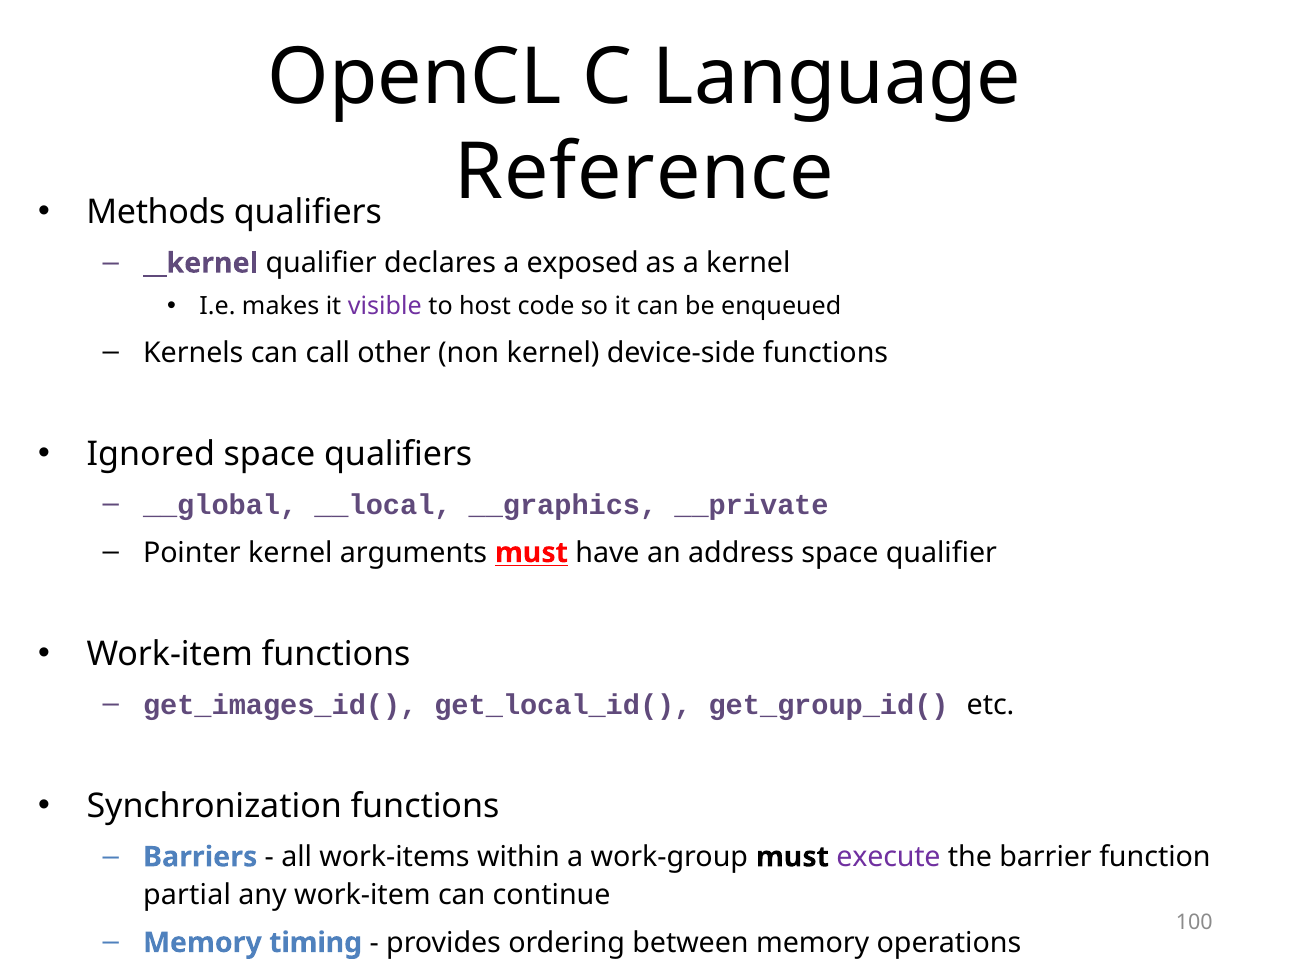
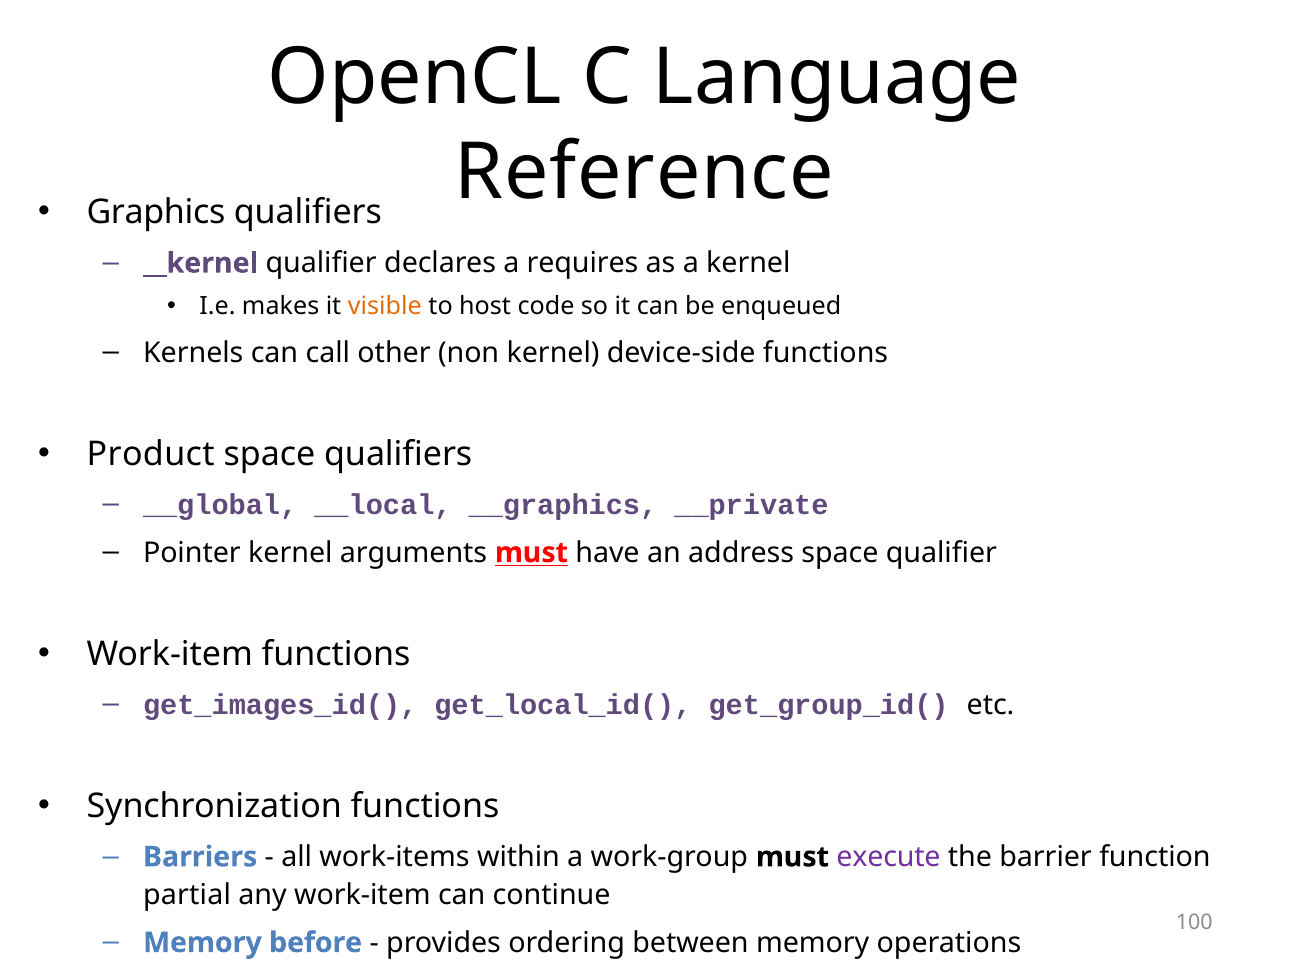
Methods: Methods -> Graphics
exposed: exposed -> requires
visible colour: purple -> orange
Ignored: Ignored -> Product
timing: timing -> before
